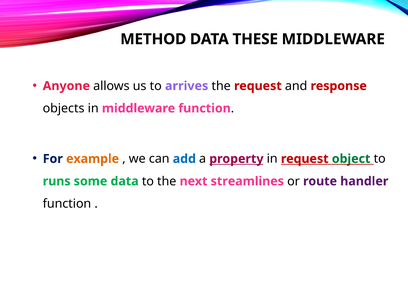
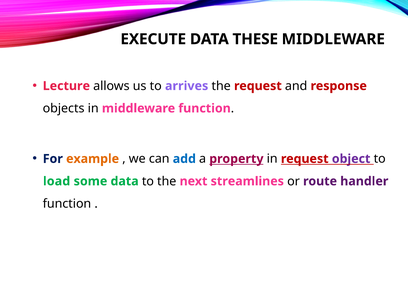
METHOD: METHOD -> EXECUTE
Anyone: Anyone -> Lecture
object colour: green -> purple
runs: runs -> load
